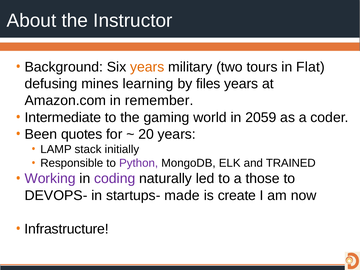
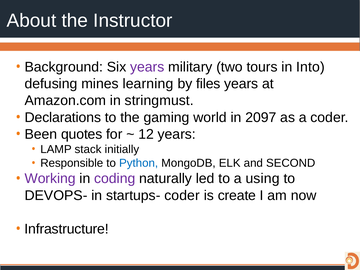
years at (147, 67) colour: orange -> purple
Flat: Flat -> Into
remember: remember -> stringmust
Intermediate: Intermediate -> Declarations
2059: 2059 -> 2097
20: 20 -> 12
Python colour: purple -> blue
TRAINED: TRAINED -> SECOND
those: those -> using
startups- made: made -> coder
